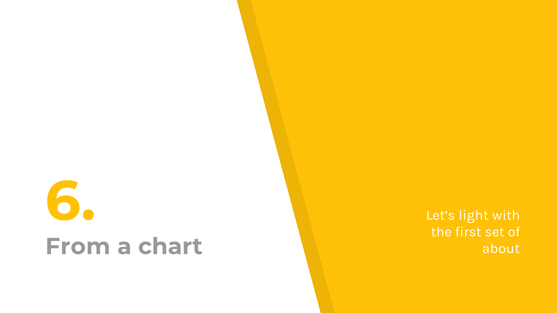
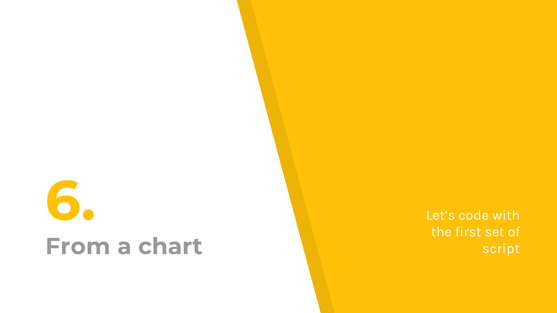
light: light -> code
about: about -> script
